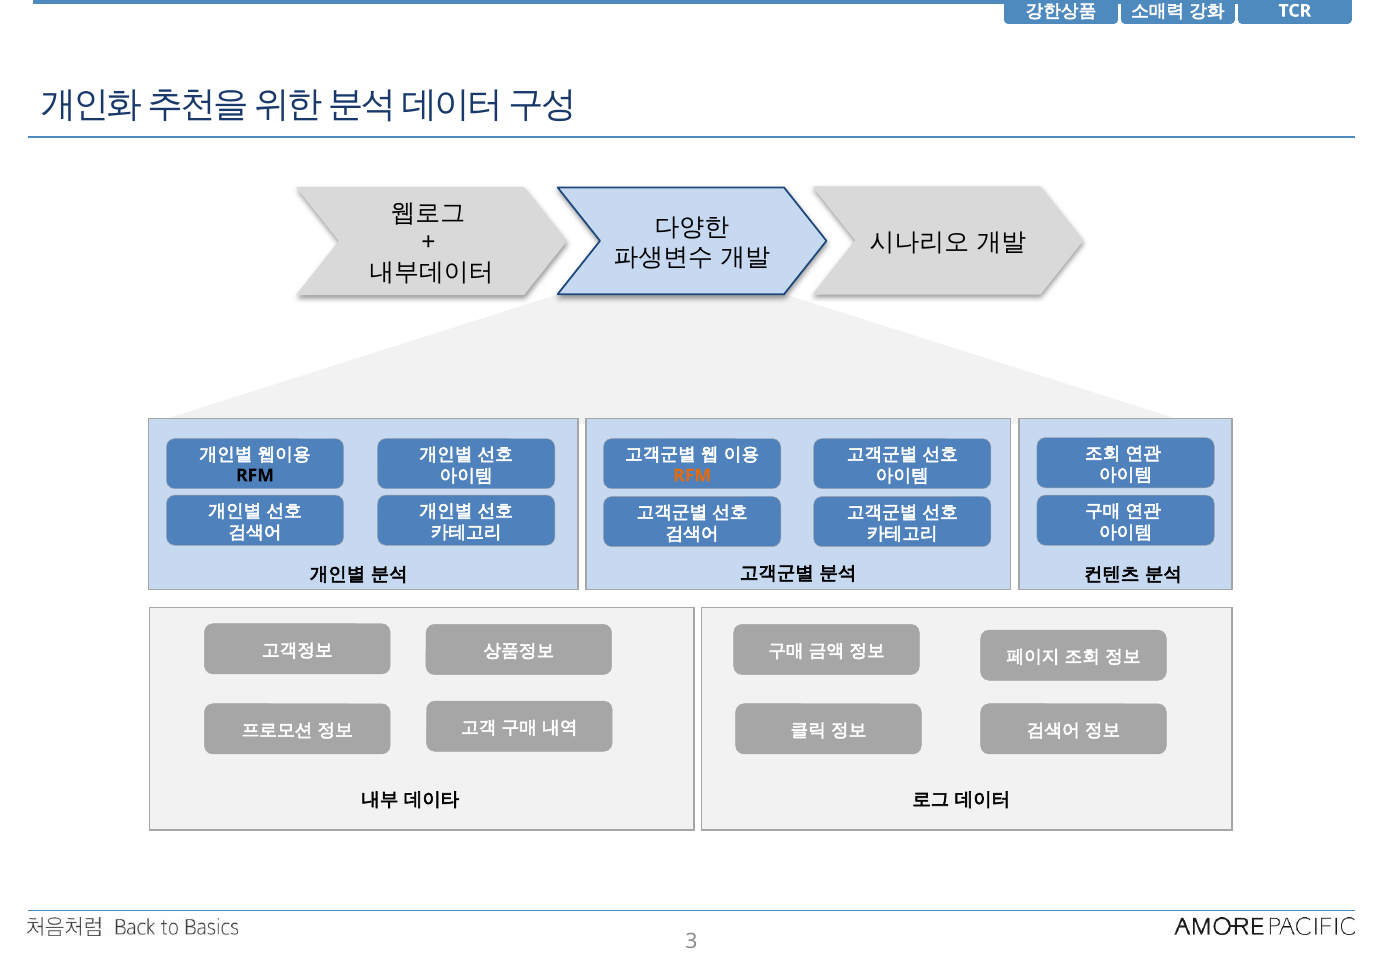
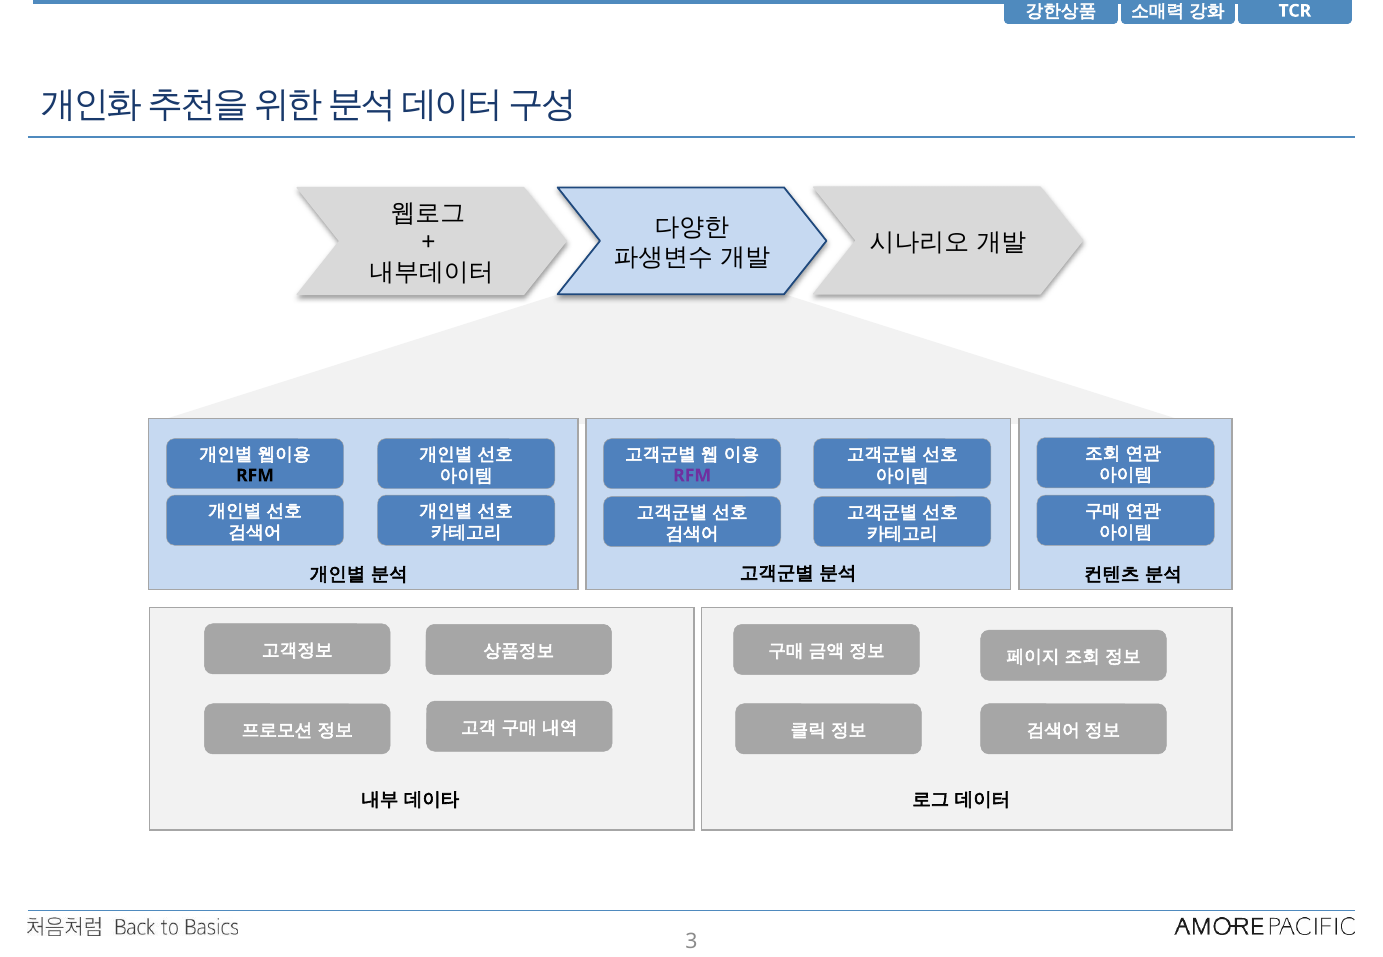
RFM at (692, 476) colour: orange -> purple
